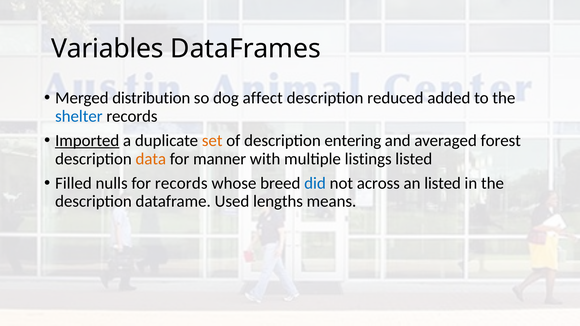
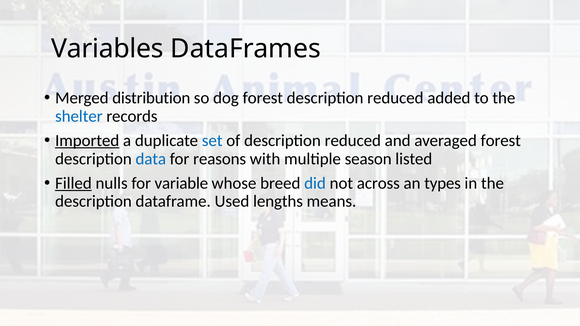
dog affect: affect -> forest
set colour: orange -> blue
of description entering: entering -> reduced
data colour: orange -> blue
manner: manner -> reasons
listings: listings -> season
Filled underline: none -> present
for records: records -> variable
an listed: listed -> types
